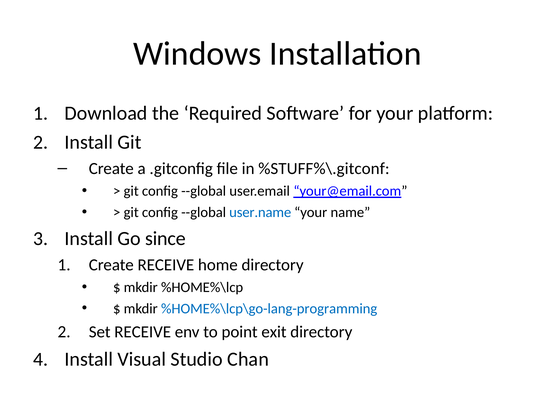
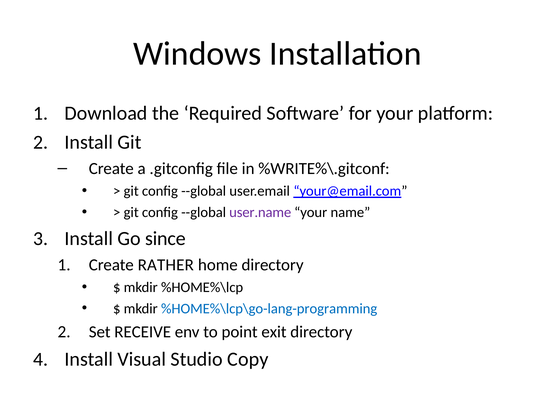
%STUFF%\.gitconf: %STUFF%\.gitconf -> %WRITE%\.gitconf
user.name colour: blue -> purple
Create RECEIVE: RECEIVE -> RATHER
Chan: Chan -> Copy
